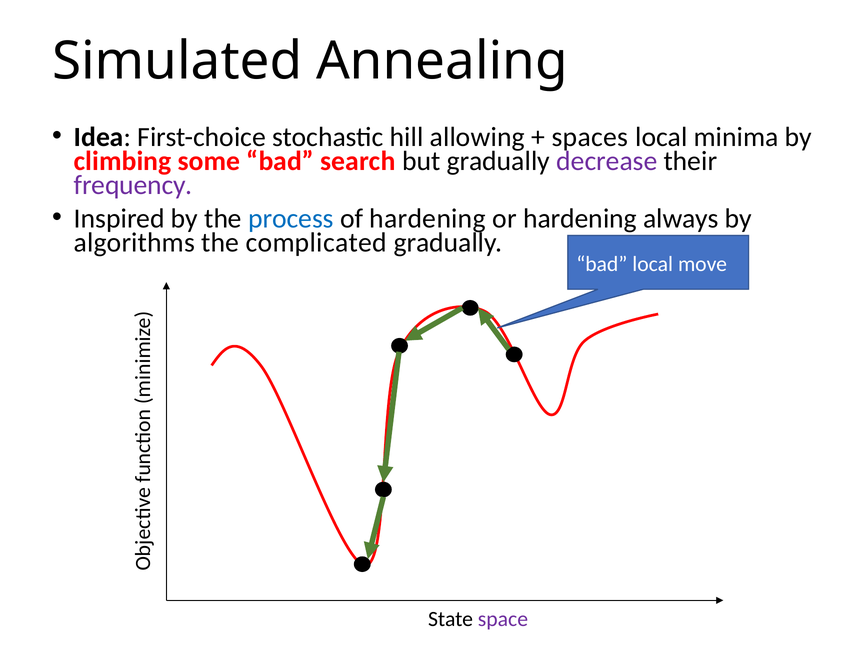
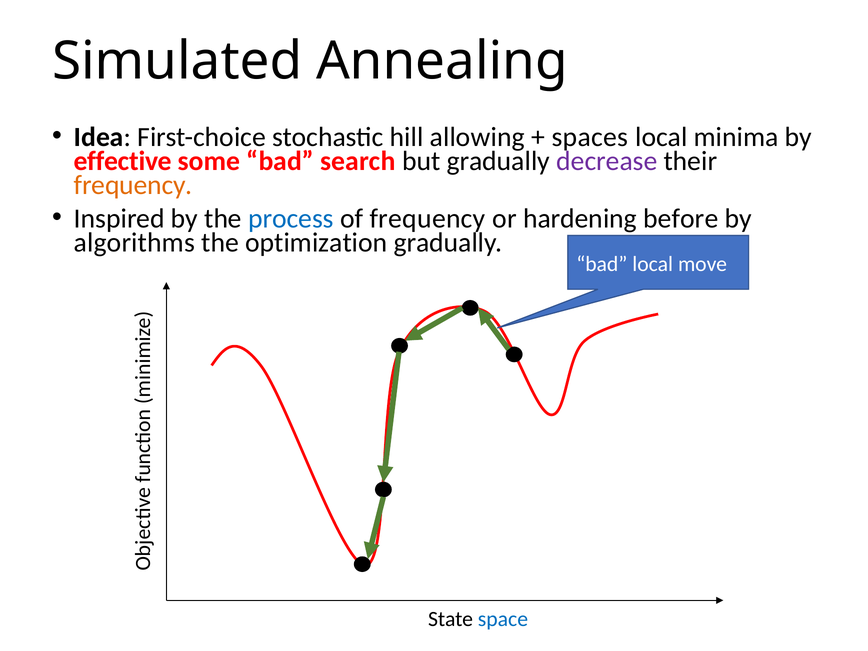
climbing: climbing -> effective
frequency at (133, 185) colour: purple -> orange
of hardening: hardening -> frequency
always: always -> before
complicated: complicated -> optimization
space colour: purple -> blue
